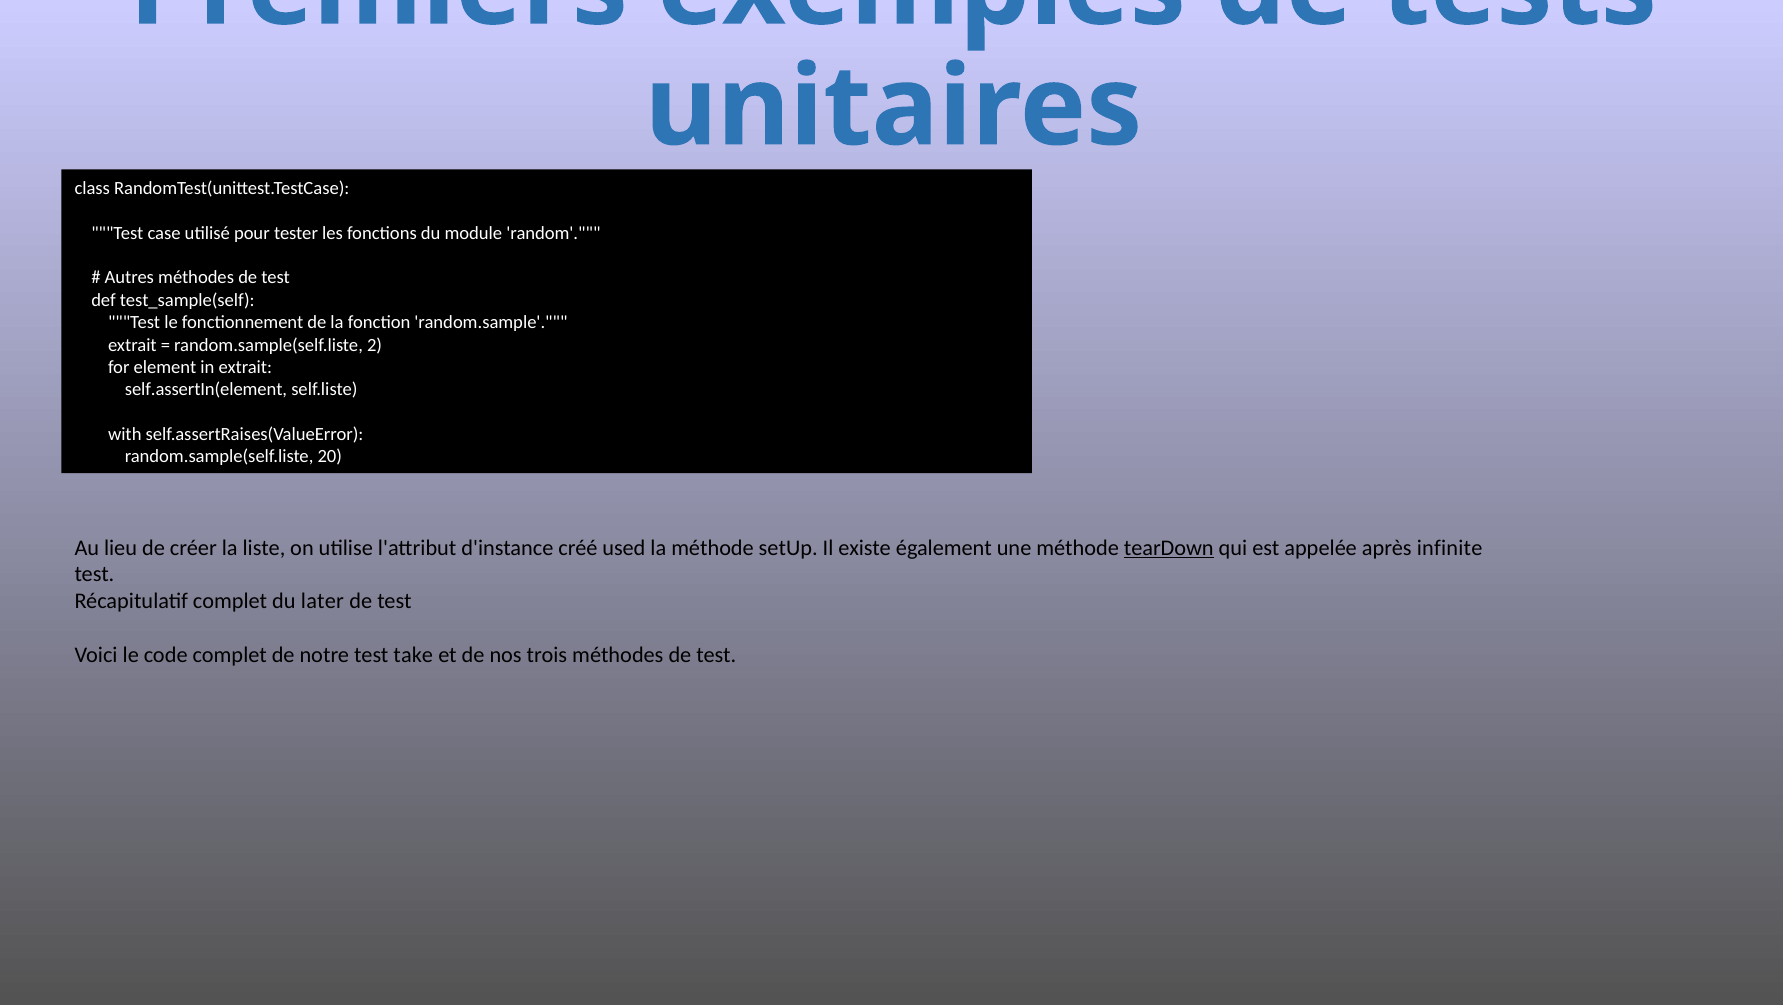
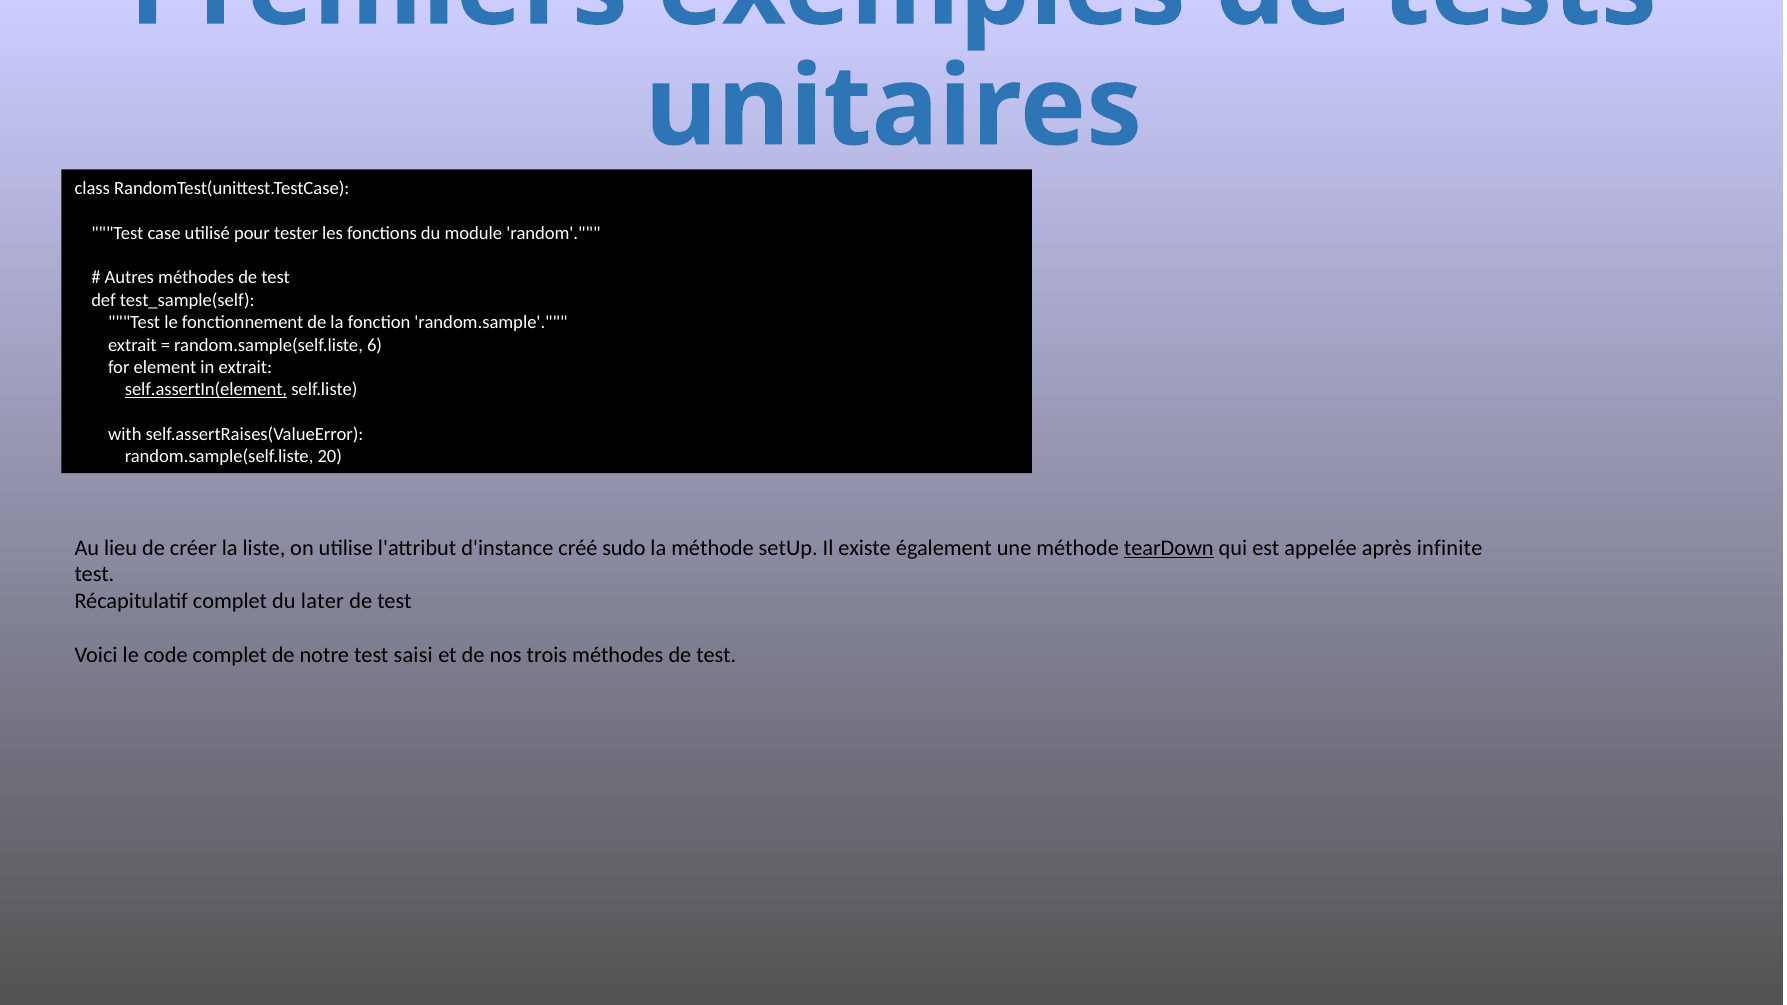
2: 2 -> 6
self.assertIn(element underline: none -> present
used: used -> sudo
take: take -> saisi
